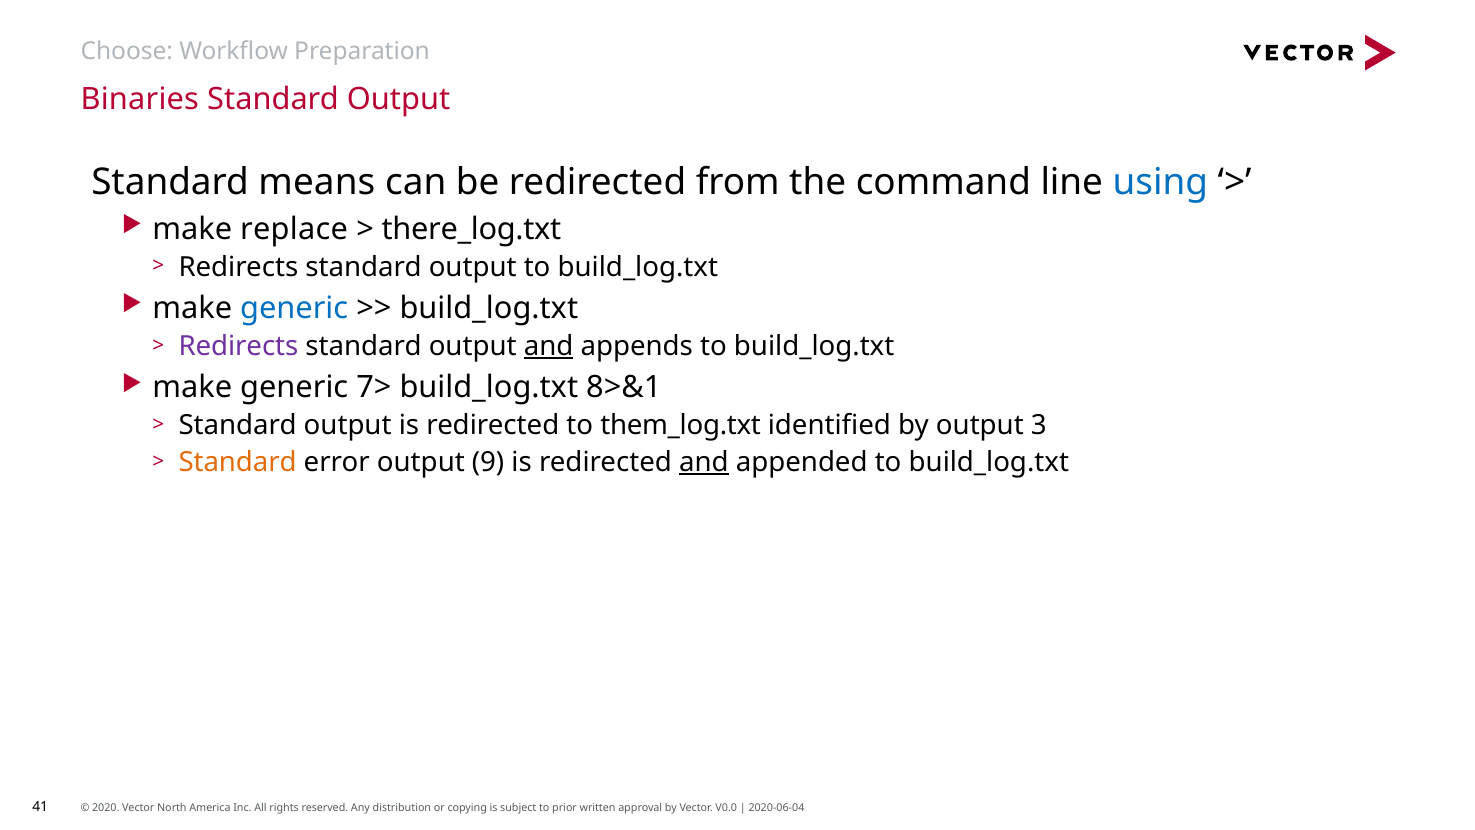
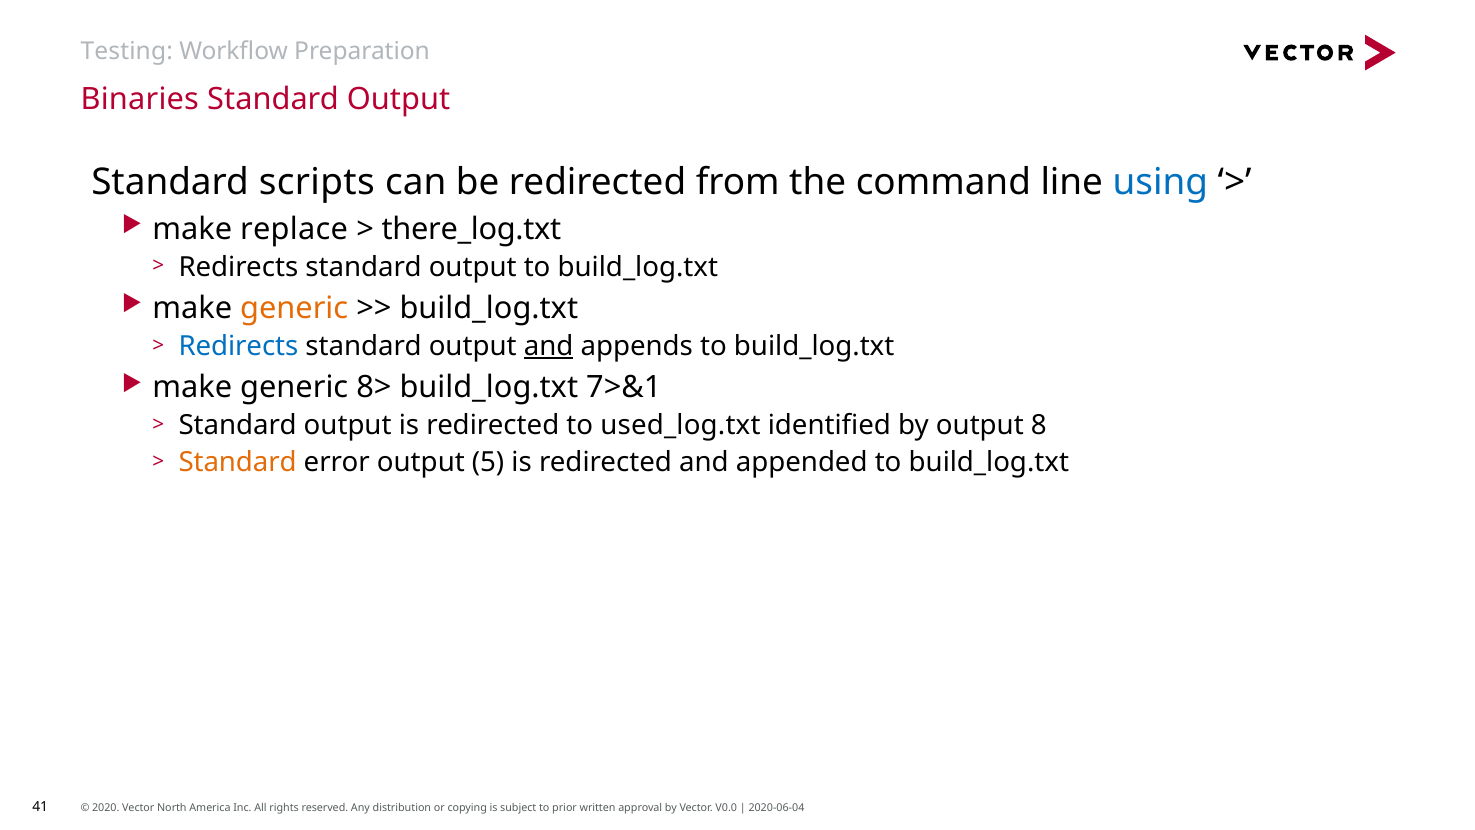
Choose: Choose -> Testing
means: means -> scripts
generic at (294, 308) colour: blue -> orange
Redirects at (238, 346) colour: purple -> blue
7>: 7> -> 8>
8>&1: 8>&1 -> 7>&1
them_log.txt: them_log.txt -> used_log.txt
3: 3 -> 8
9: 9 -> 5
and at (704, 462) underline: present -> none
